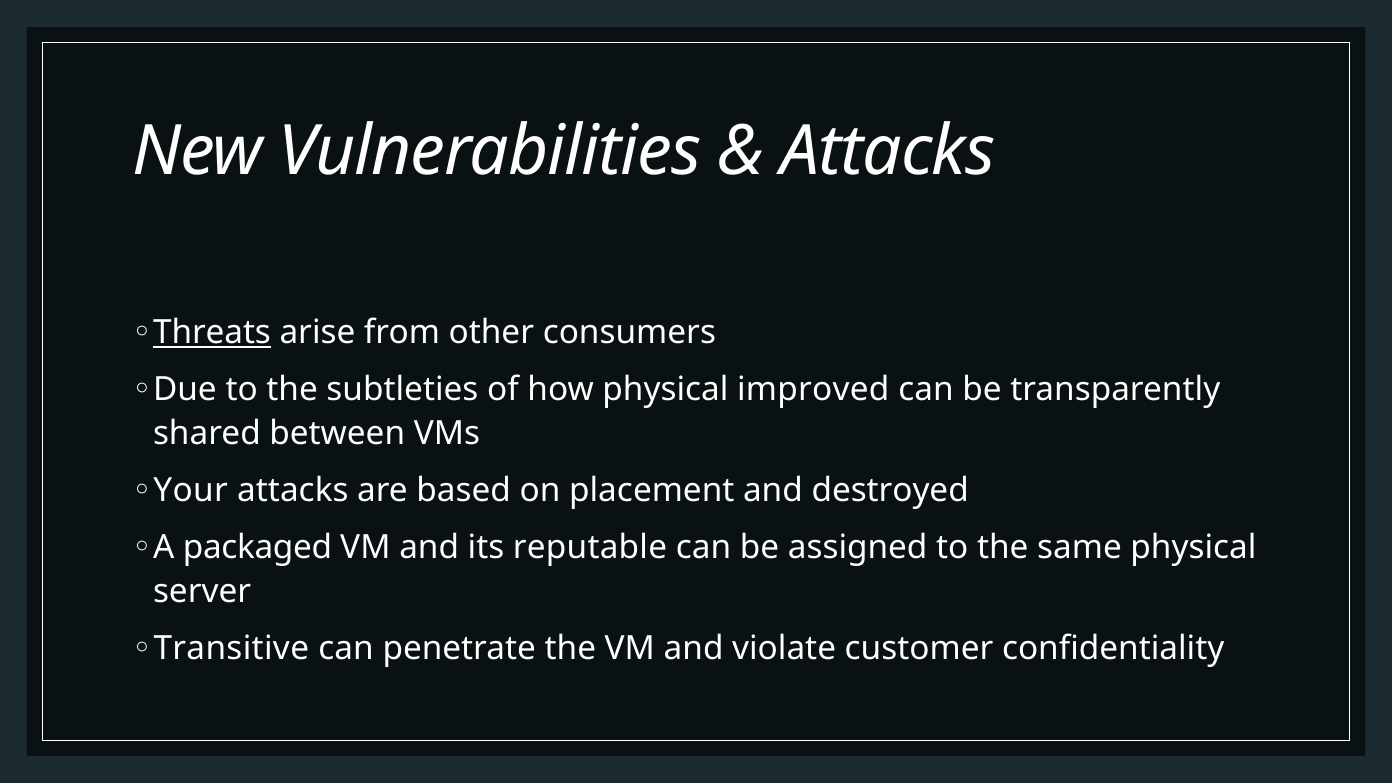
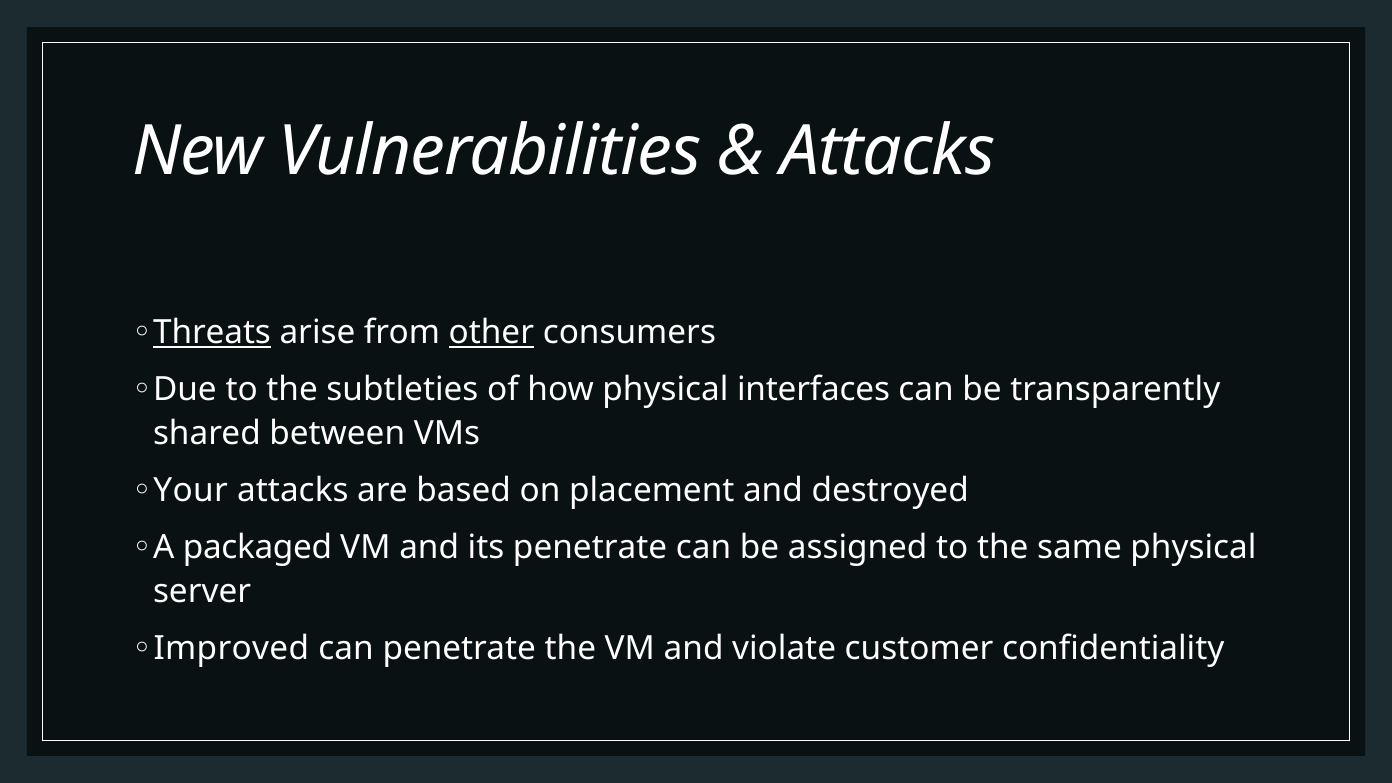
other underline: none -> present
improved: improved -> interfaces
its reputable: reputable -> penetrate
Transitive: Transitive -> Improved
